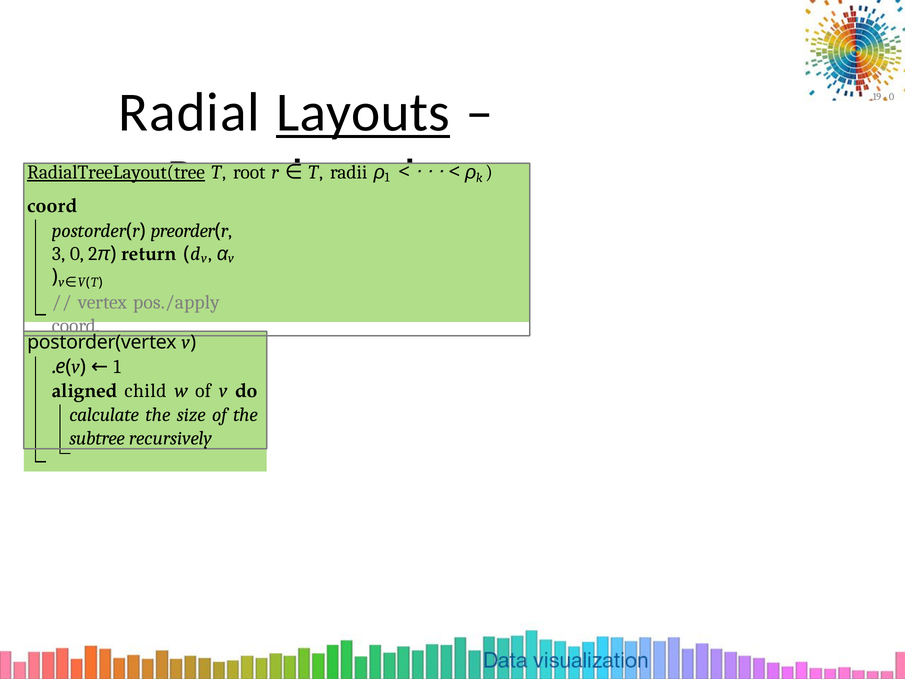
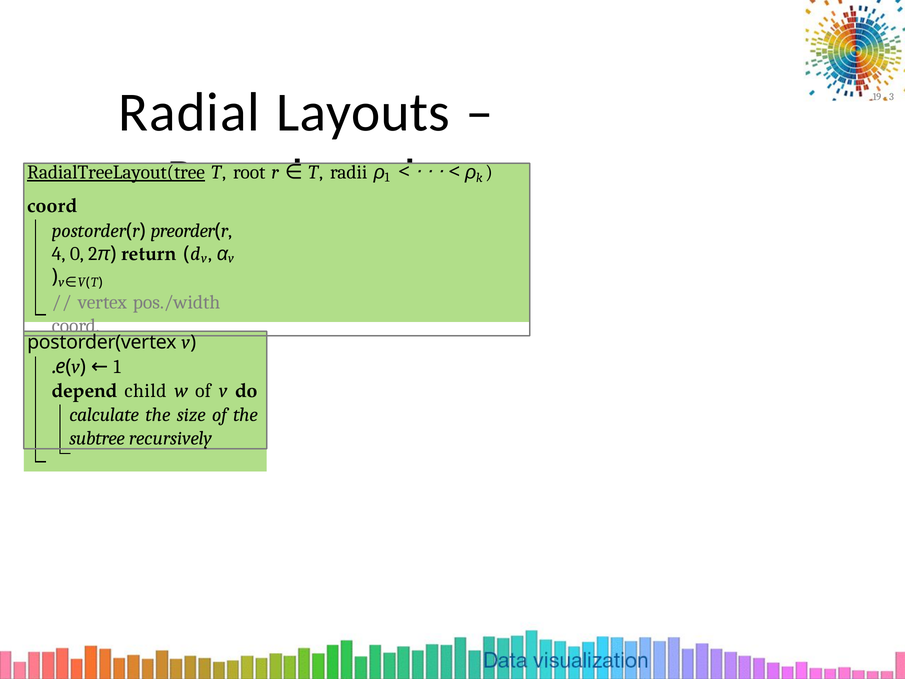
Layouts underline: present -> none
0 at (892, 97): 0 -> 3
3: 3 -> 4
pos./apply: pos./apply -> pos./width
aligned: aligned -> depend
